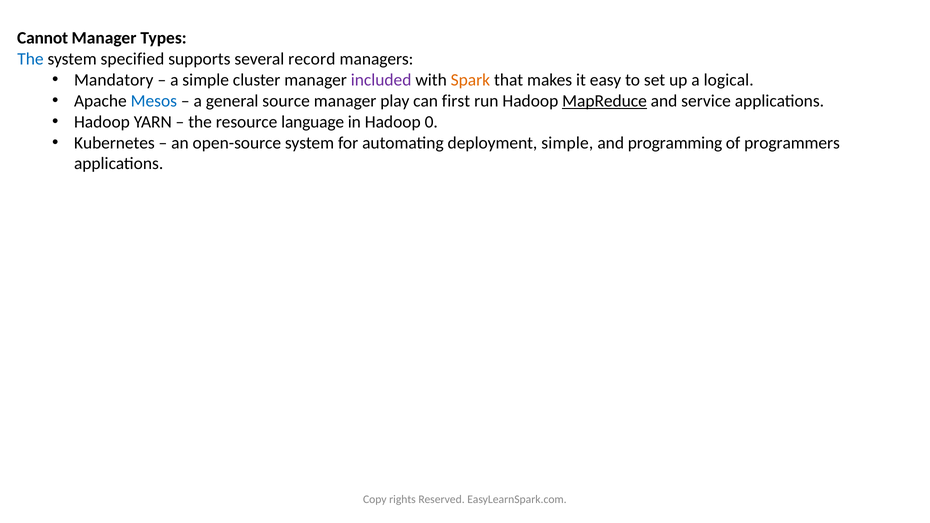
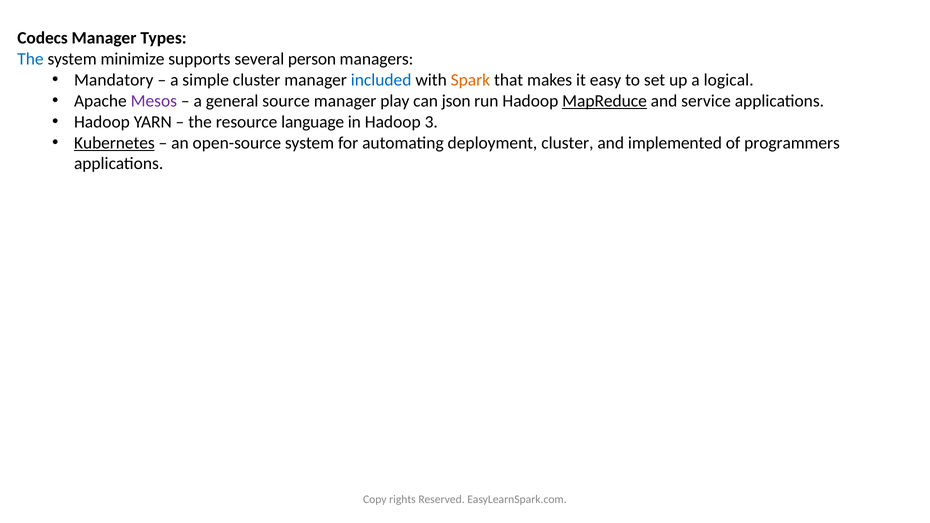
Cannot: Cannot -> Codecs
specified: specified -> minimize
record: record -> person
included colour: purple -> blue
Mesos colour: blue -> purple
first: first -> json
0: 0 -> 3
Kubernetes underline: none -> present
deployment simple: simple -> cluster
programming: programming -> implemented
